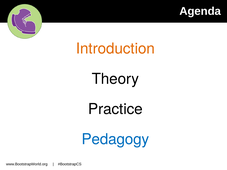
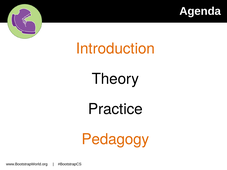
Pedagogy colour: blue -> orange
